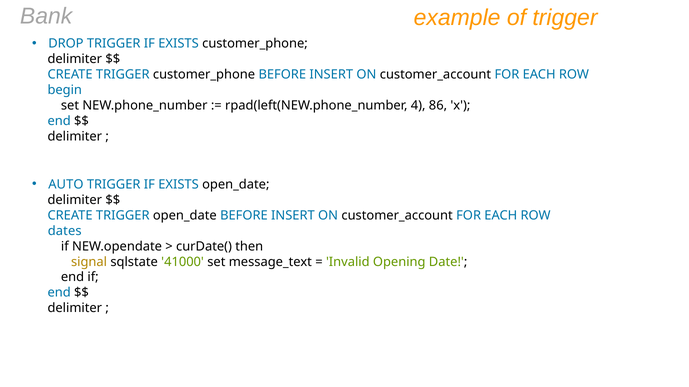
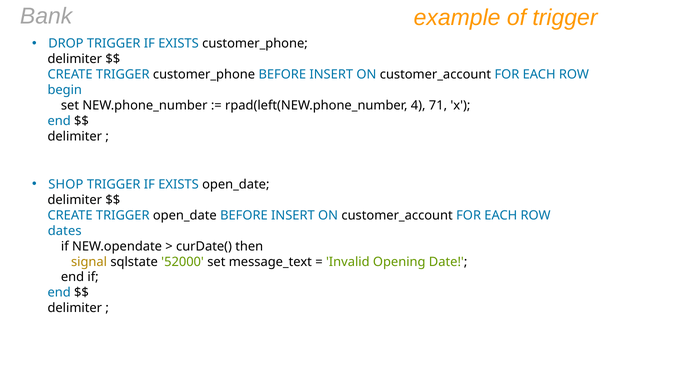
86: 86 -> 71
AUTO: AUTO -> SHOP
41000: 41000 -> 52000
